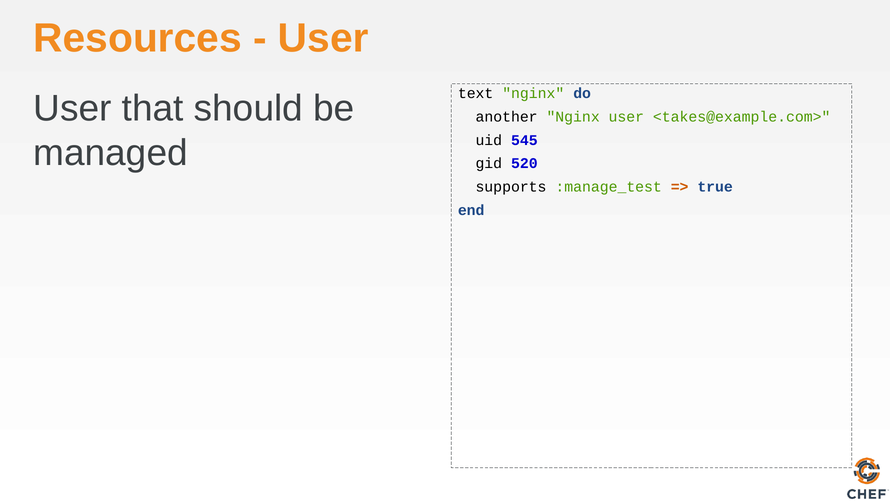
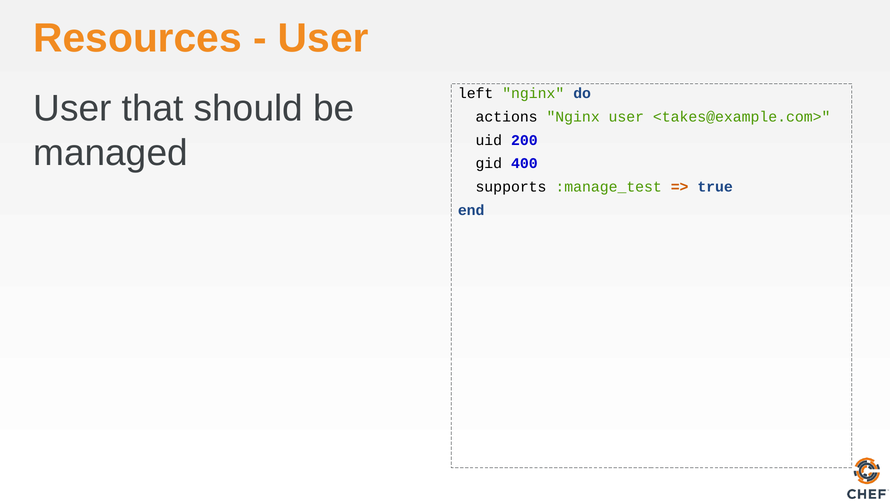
text: text -> left
another: another -> actions
545: 545 -> 200
520: 520 -> 400
